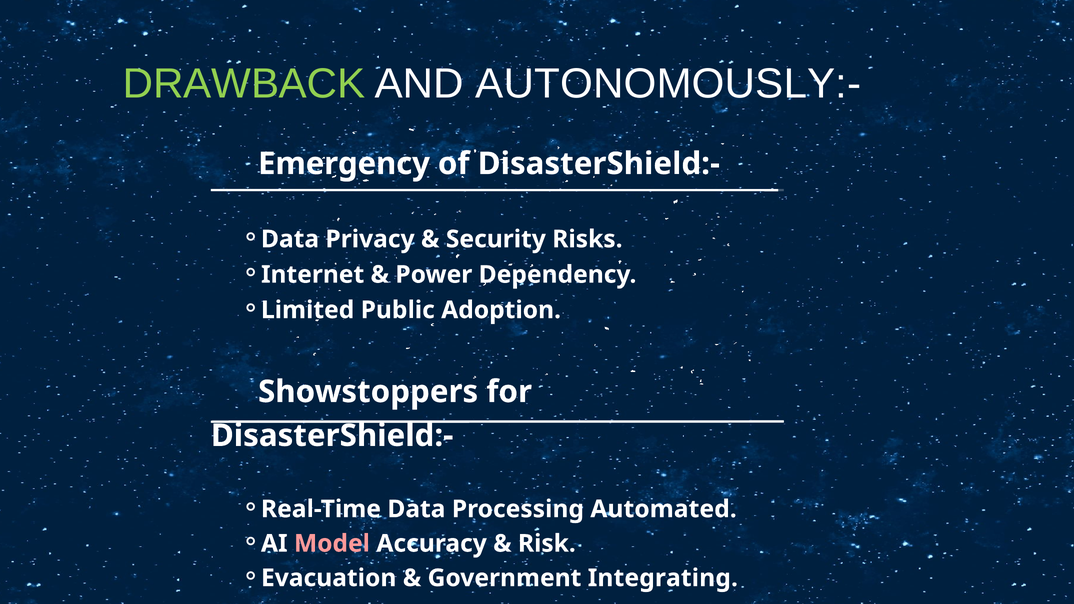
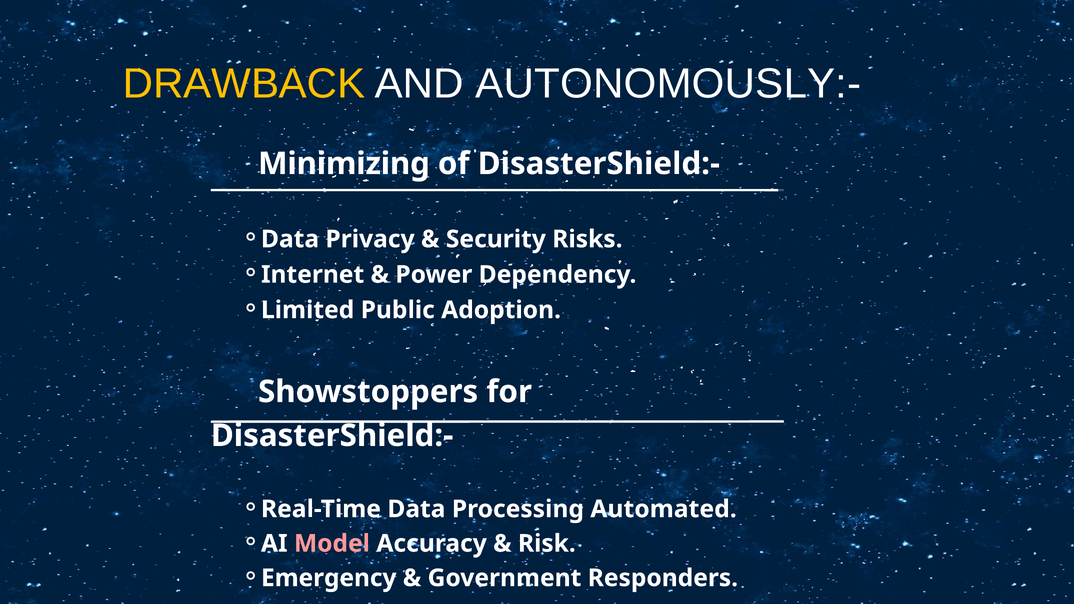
DRAWBACK colour: light green -> yellow
Emergency: Emergency -> Minimizing
Evacuation: Evacuation -> Emergency
Integrating: Integrating -> Responders
